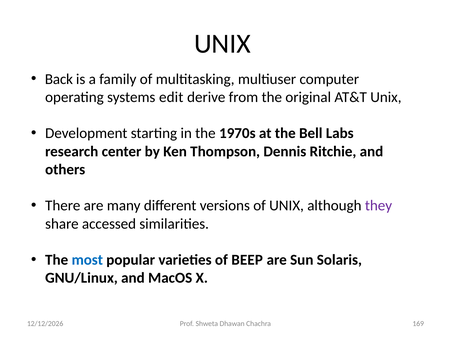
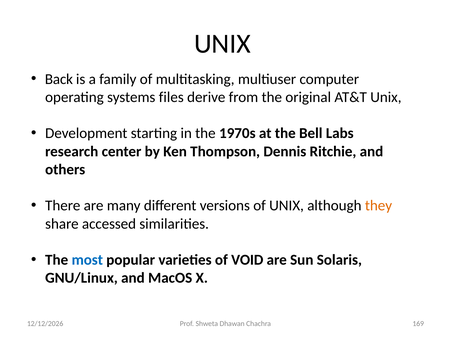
edit: edit -> files
they colour: purple -> orange
BEEP: BEEP -> VOID
